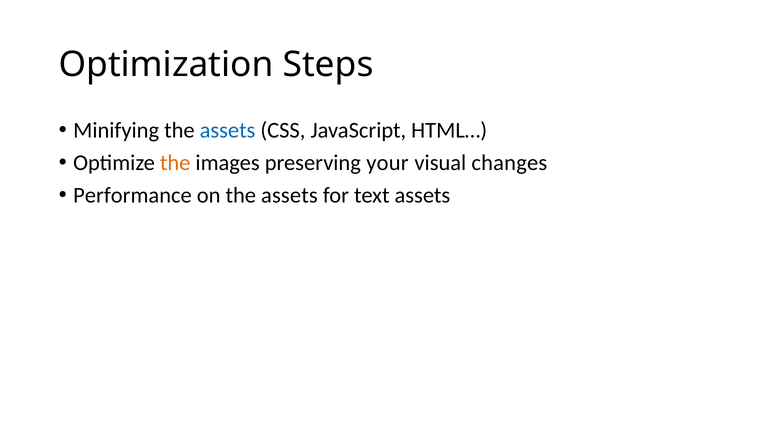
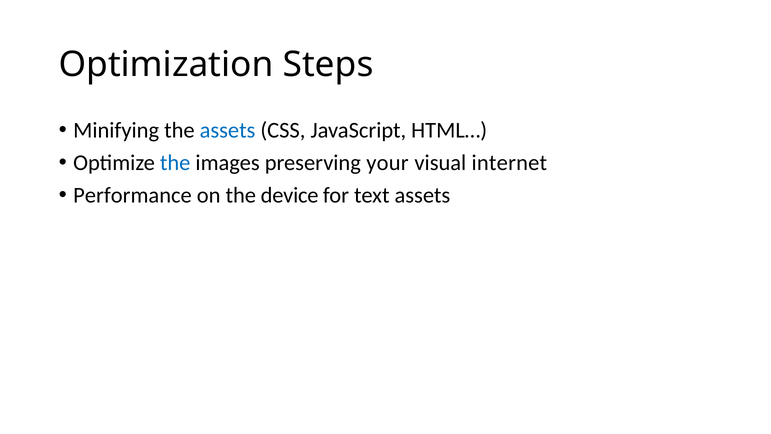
the at (175, 163) colour: orange -> blue
changes: changes -> internet
on the assets: assets -> device
